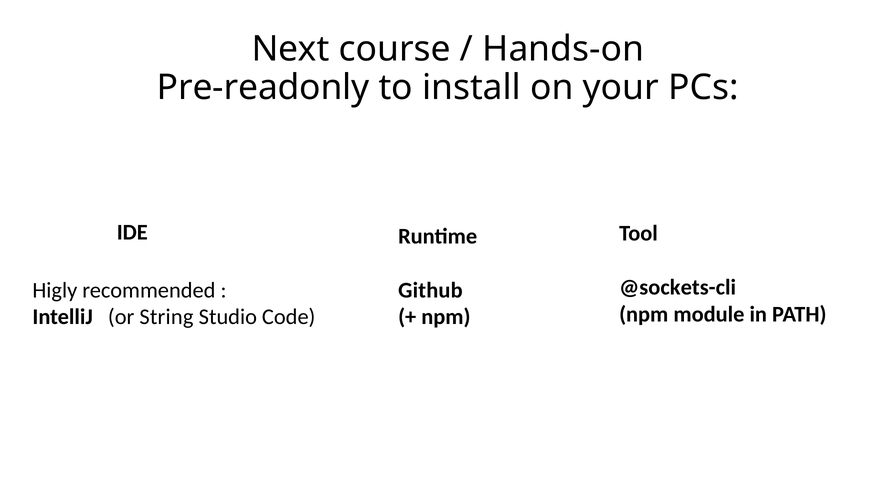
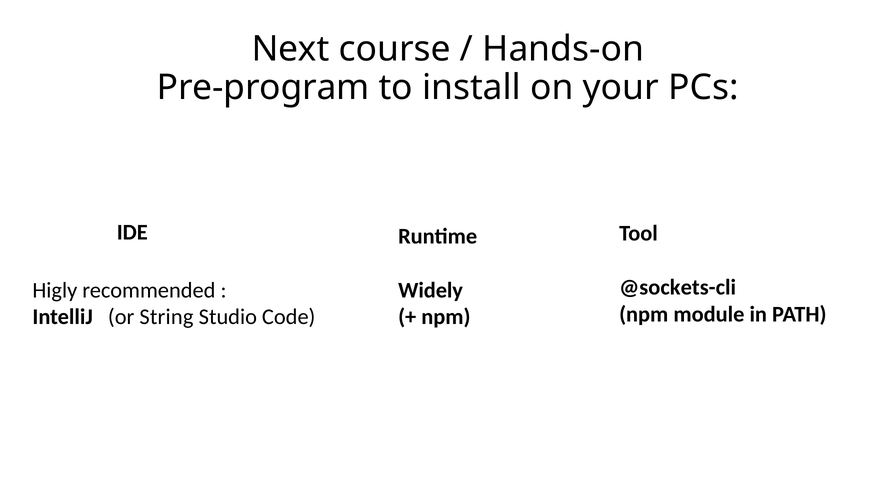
Pre-readonly: Pre-readonly -> Pre-program
Github: Github -> Widely
